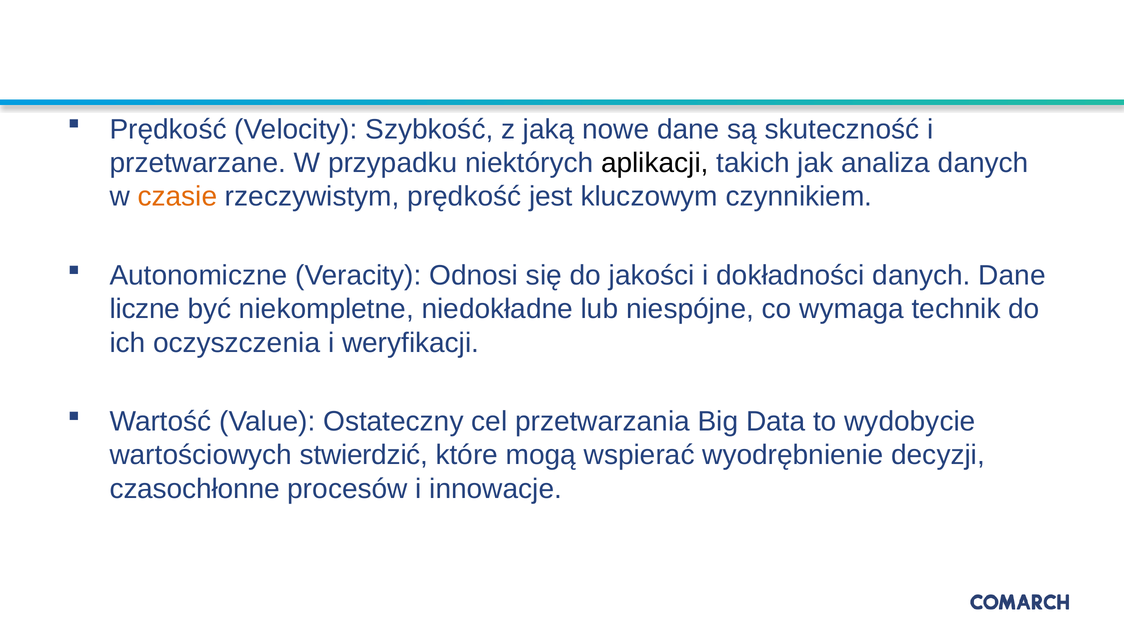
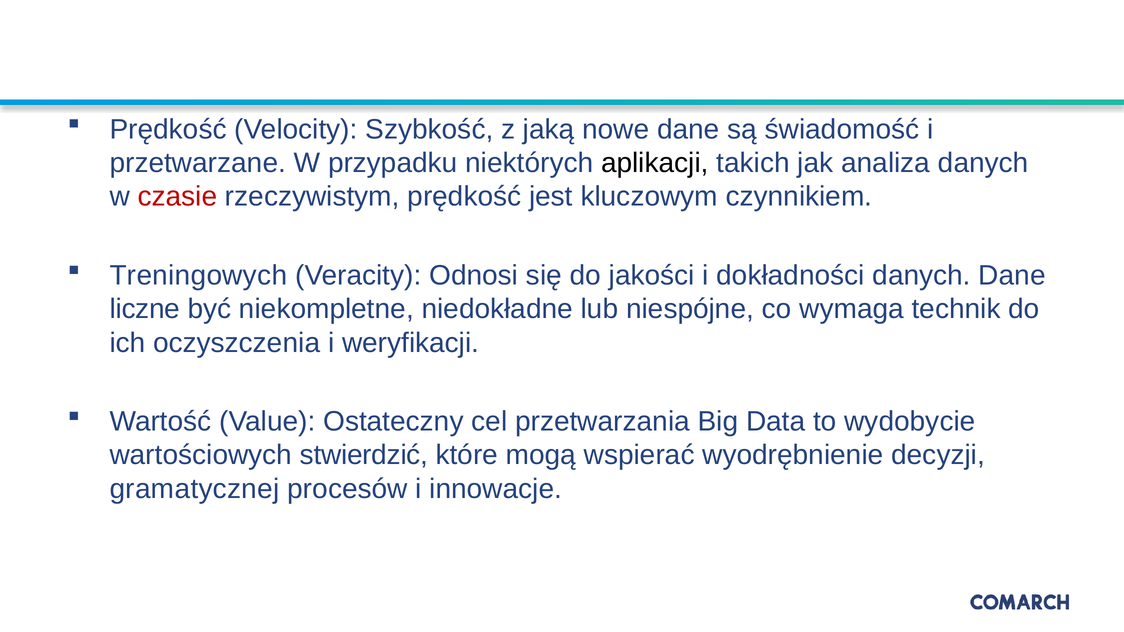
skuteczność: skuteczność -> świadomość
czasie colour: orange -> red
Autonomiczne: Autonomiczne -> Treningowych
czasochłonne: czasochłonne -> gramatycznej
